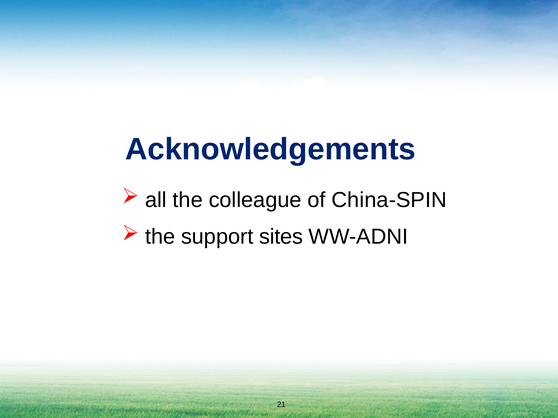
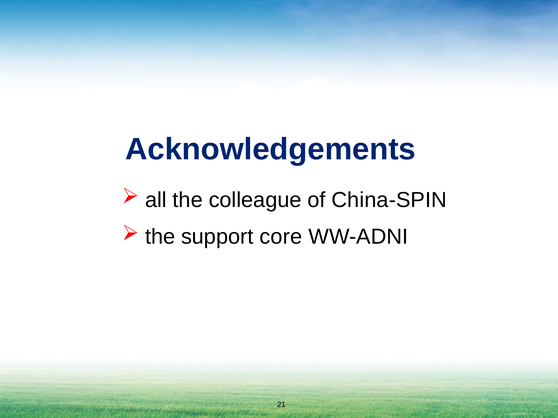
sites: sites -> core
